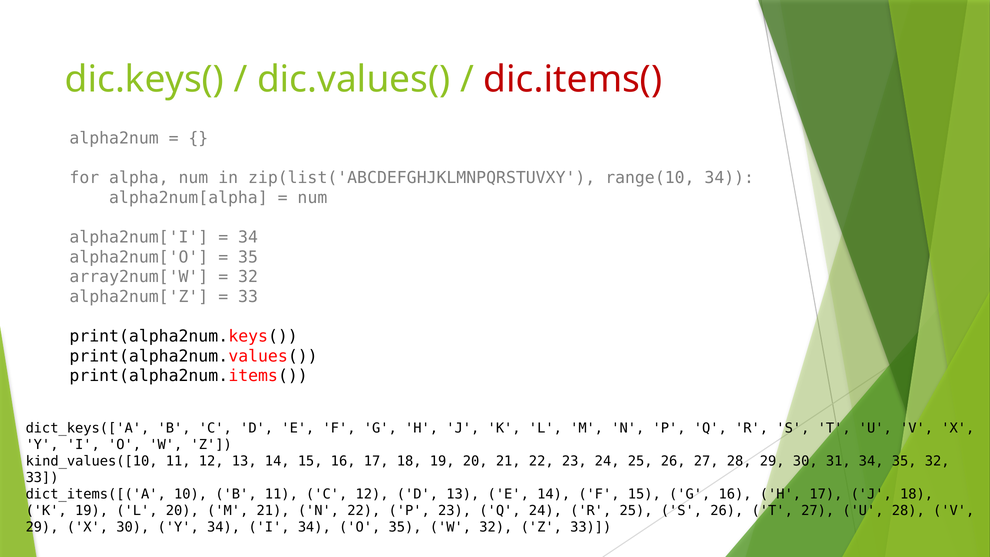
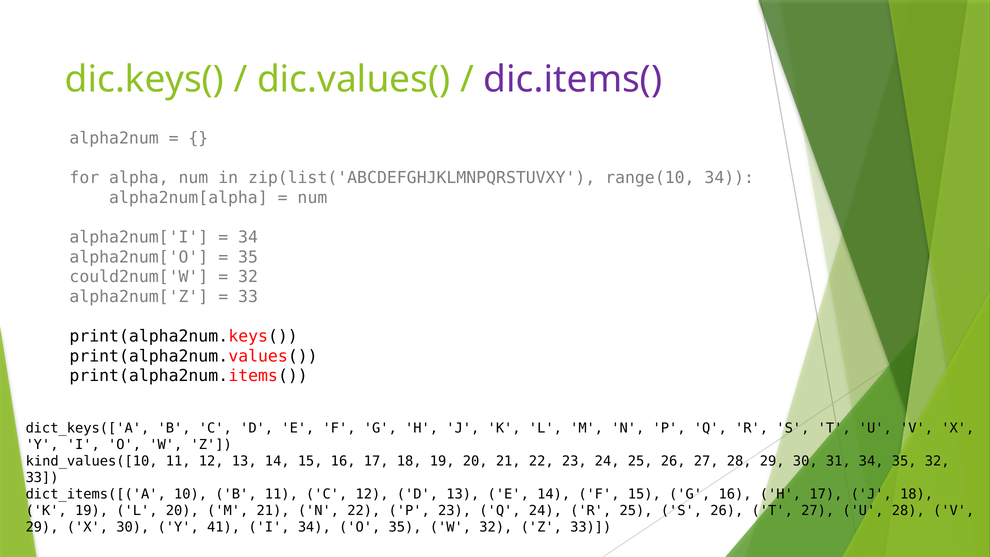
dic.items( colour: red -> purple
array2num['W: array2num['W -> could2num['W
Y 34: 34 -> 41
